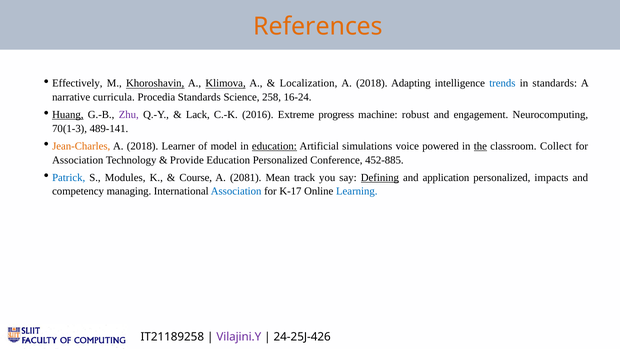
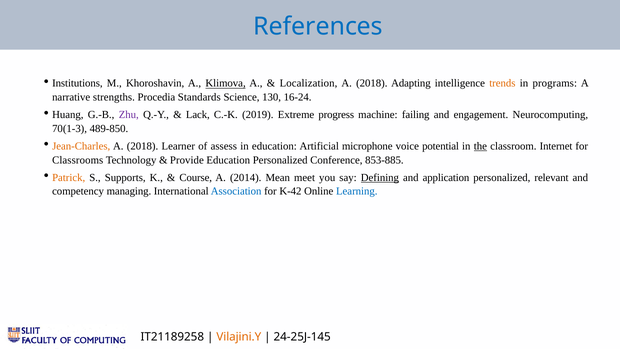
References colour: orange -> blue
Effectively: Effectively -> Institutions
Khoroshavin underline: present -> none
trends colour: blue -> orange
in standards: standards -> programs
curricula: curricula -> strengths
258: 258 -> 130
Huang underline: present -> none
2016: 2016 -> 2019
robust: robust -> failing
489-141: 489-141 -> 489-850
model: model -> assess
education at (274, 146) underline: present -> none
simulations: simulations -> microphone
powered: powered -> potential
Collect: Collect -> Internet
Association at (78, 160): Association -> Classrooms
452-885: 452-885 -> 853-885
Patrick colour: blue -> orange
Modules: Modules -> Supports
2081: 2081 -> 2014
track: track -> meet
impacts: impacts -> relevant
K-17: K-17 -> K-42
Vilajini.Y colour: purple -> orange
24-25J-426: 24-25J-426 -> 24-25J-145
